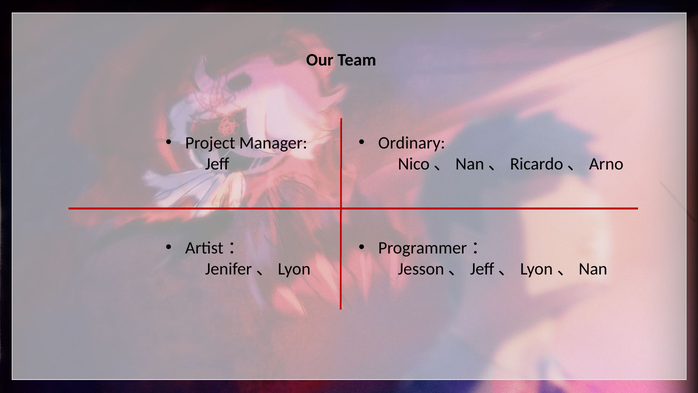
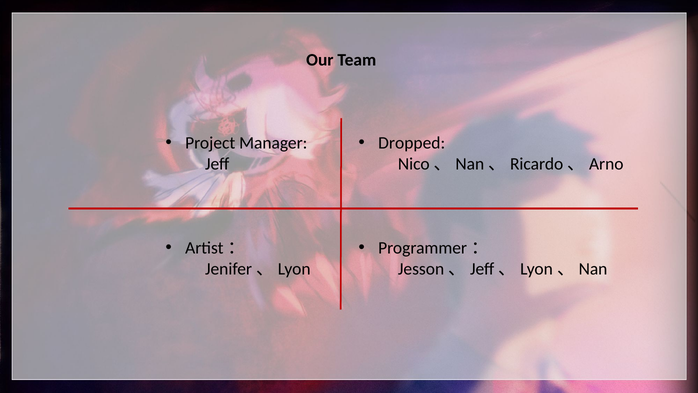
Ordinary: Ordinary -> Dropped
